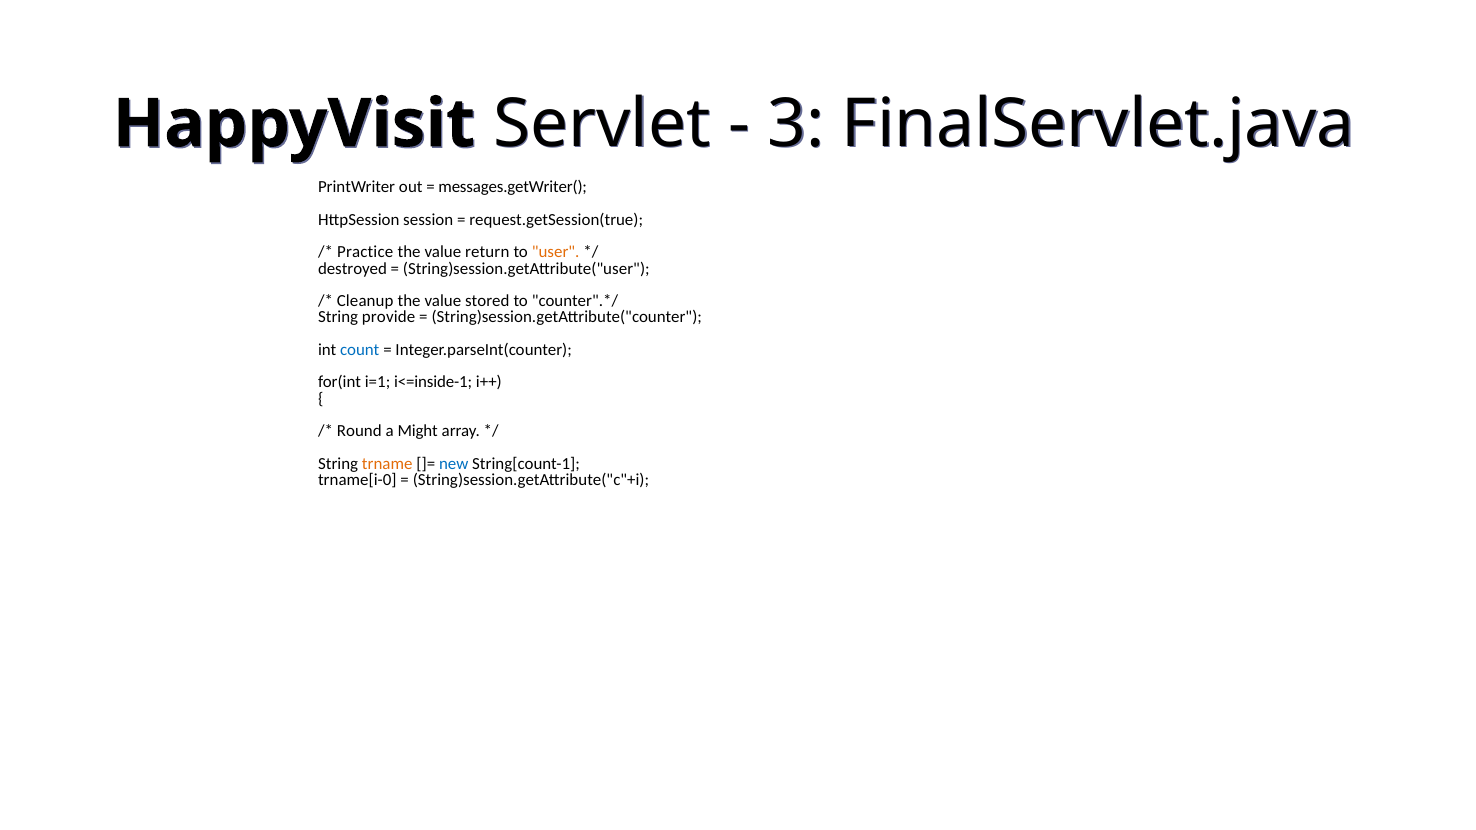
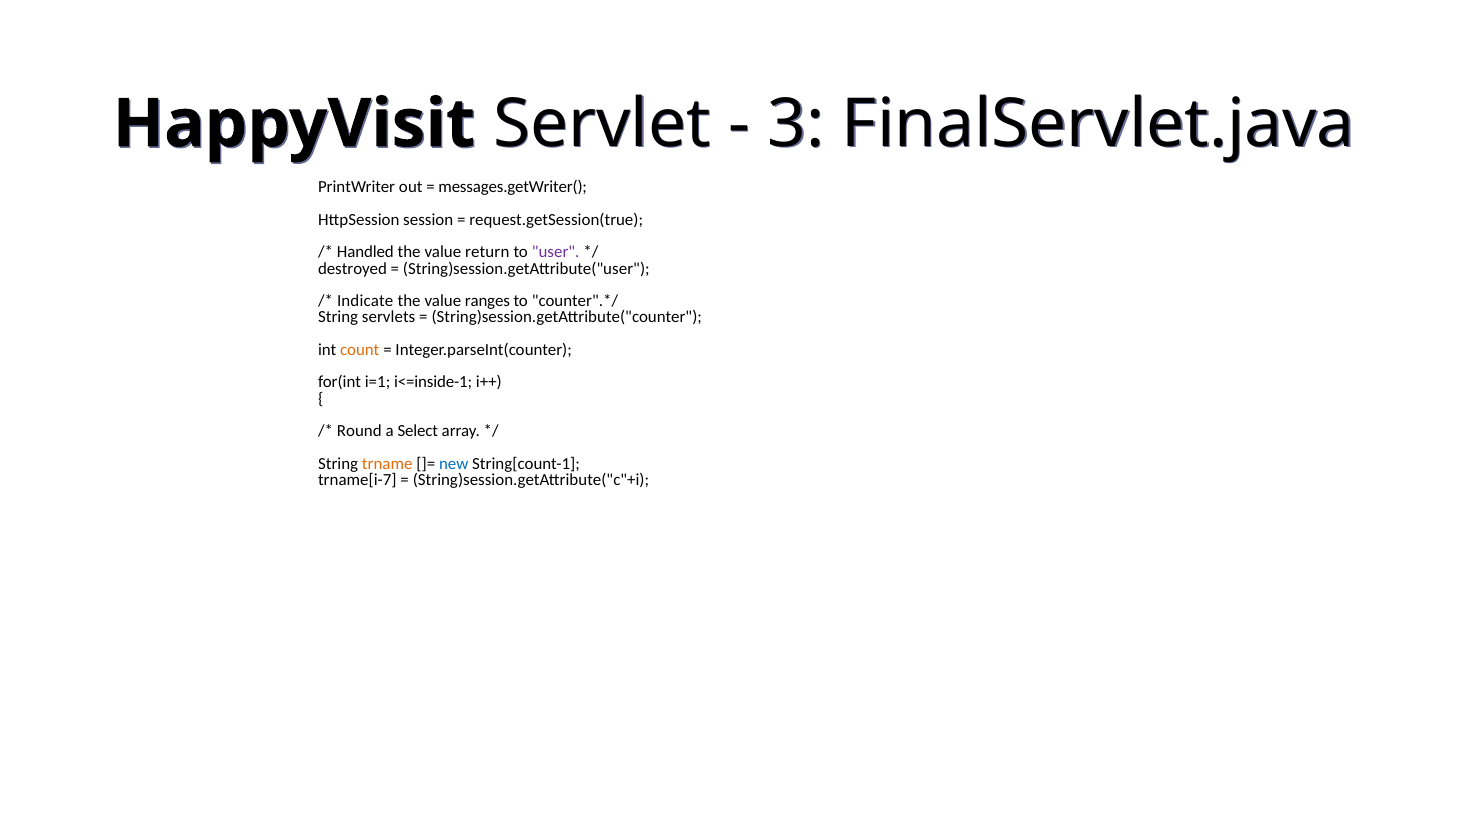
Practice: Practice -> Handled
user colour: orange -> purple
Cleanup: Cleanup -> Indicate
stored: stored -> ranges
provide: provide -> servlets
count colour: blue -> orange
Might: Might -> Select
trname[i-0: trname[i-0 -> trname[i-7
